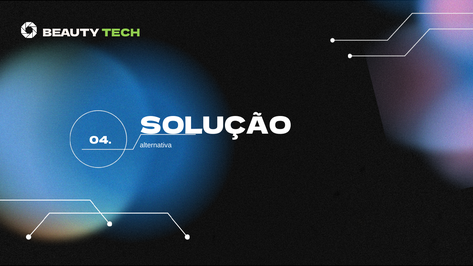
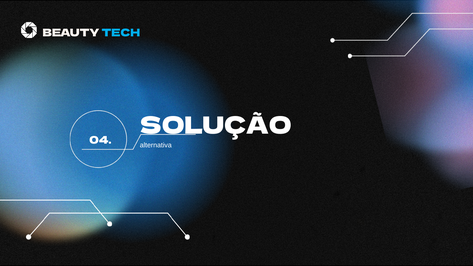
TECH colour: light green -> light blue
